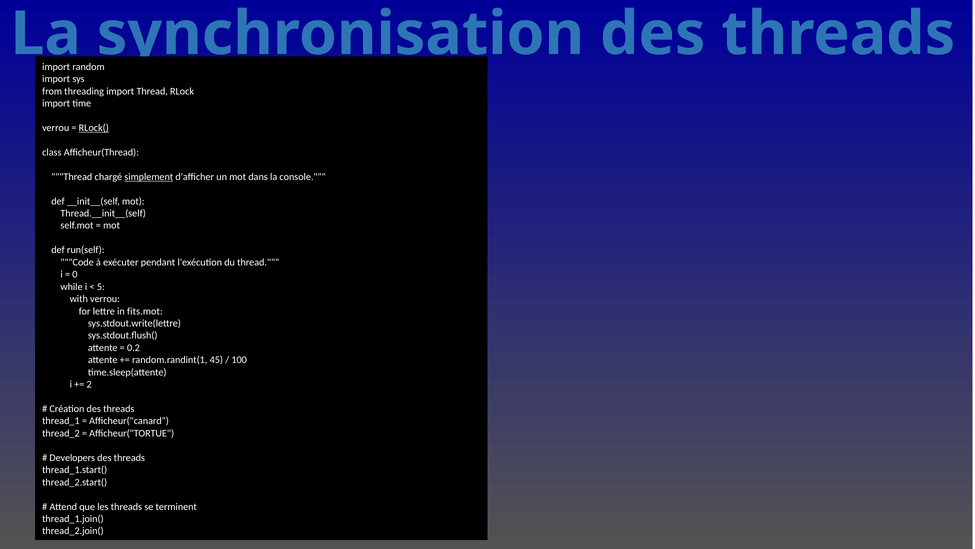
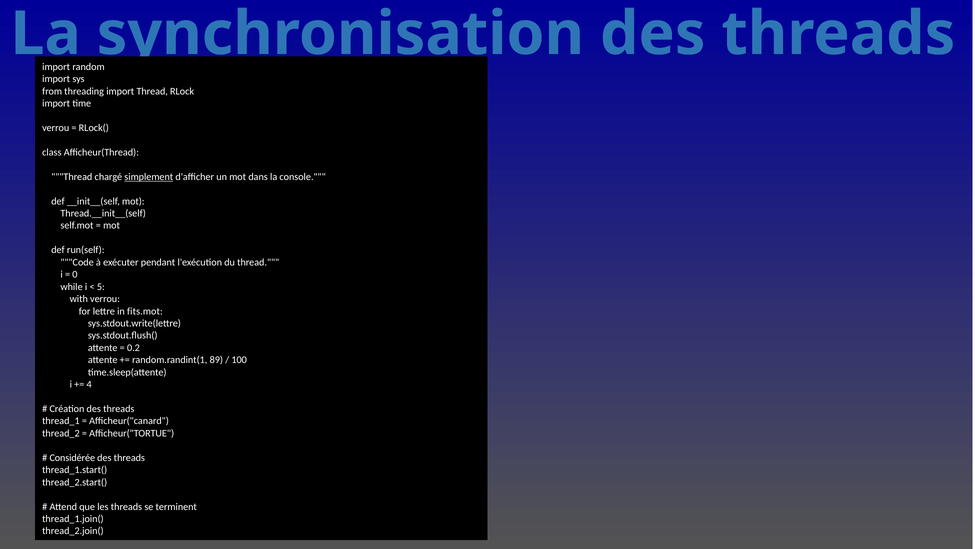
RLock( underline: present -> none
45: 45 -> 89
2: 2 -> 4
Developers: Developers -> Considérée
